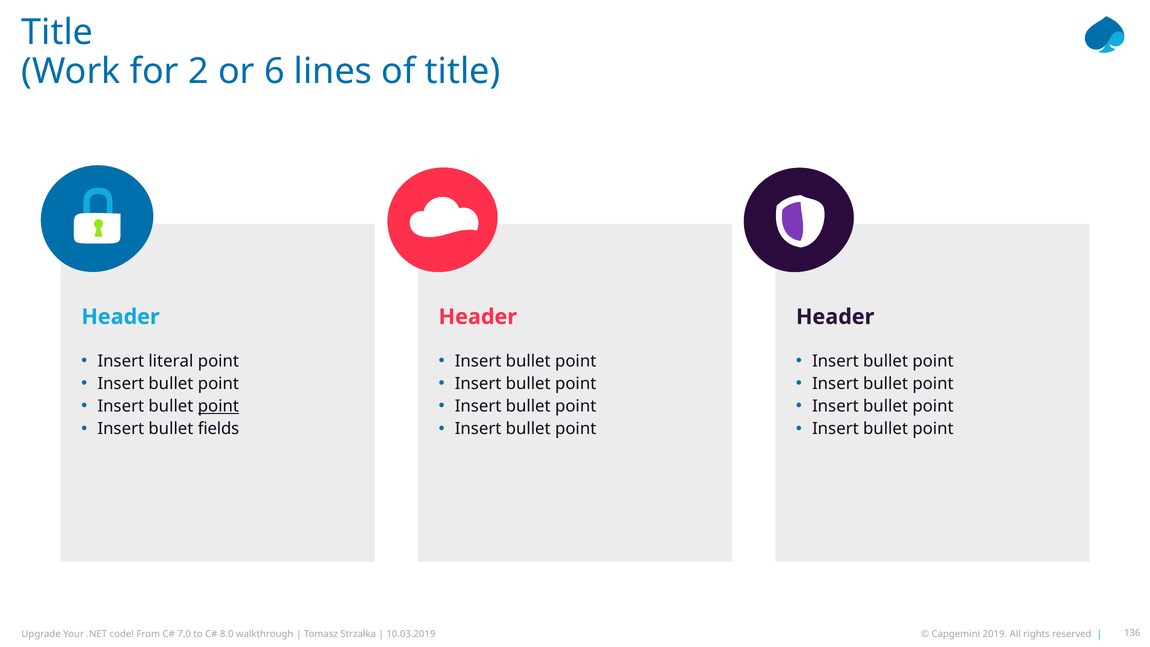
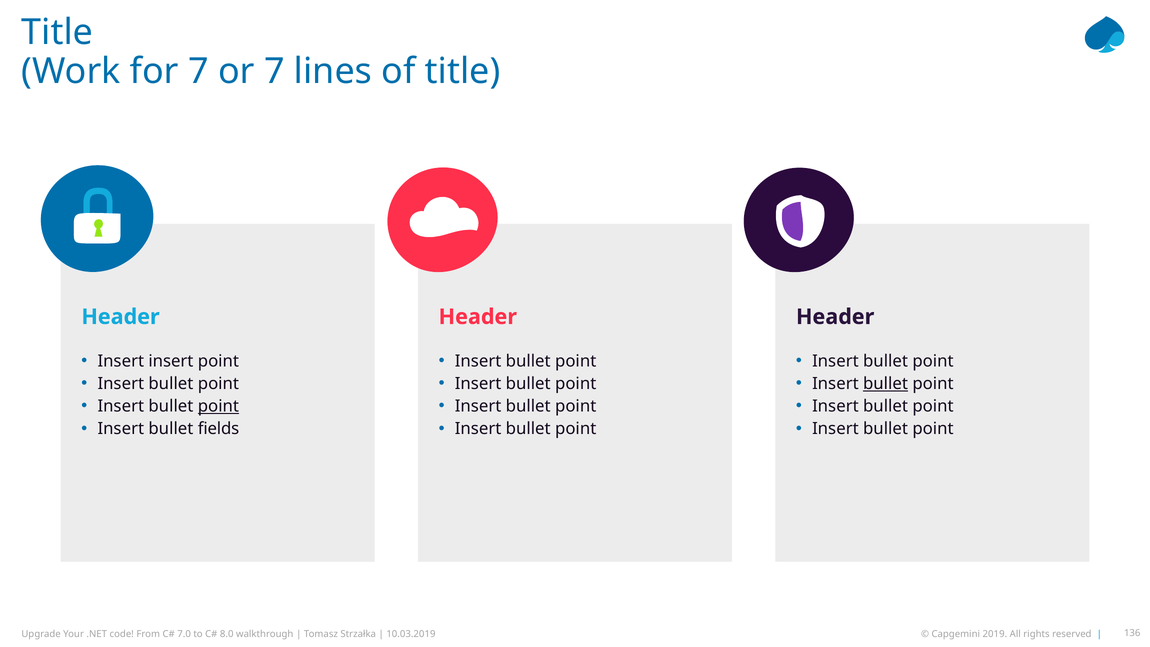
for 2: 2 -> 7
or 6: 6 -> 7
Insert literal: literal -> insert
bullet at (885, 384) underline: none -> present
